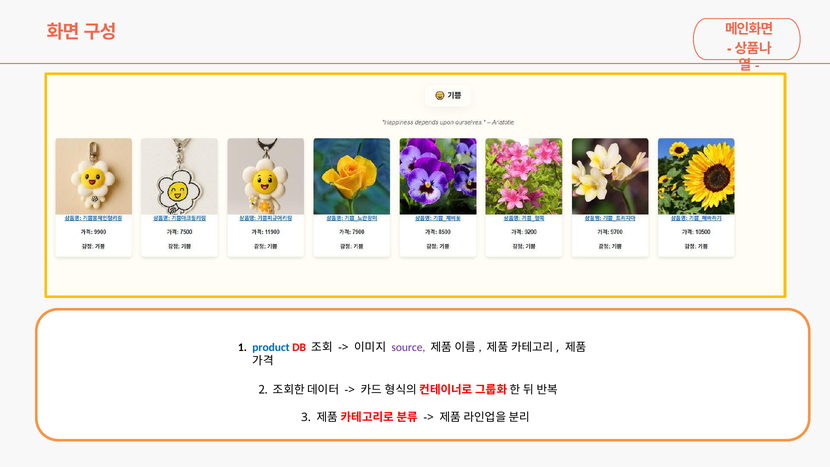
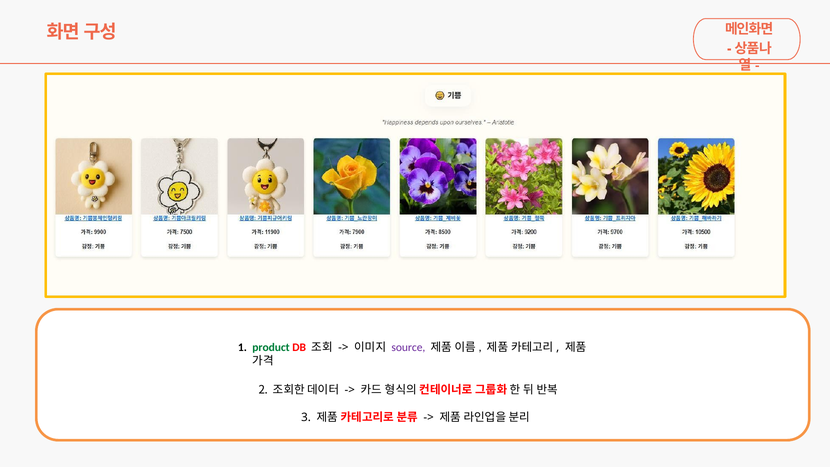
product colour: blue -> green
